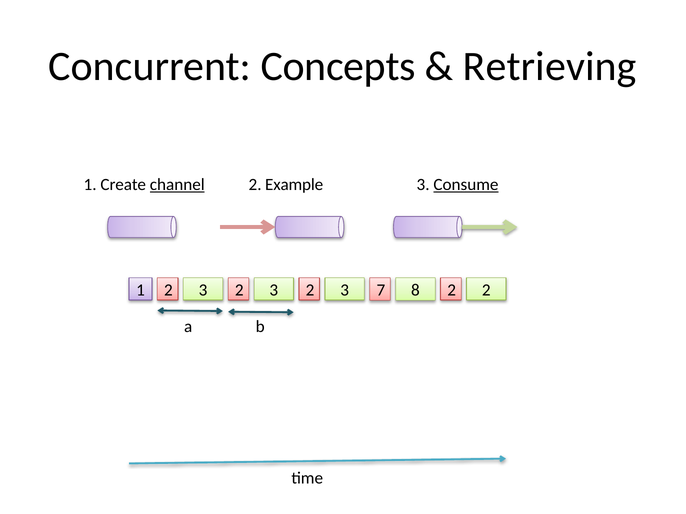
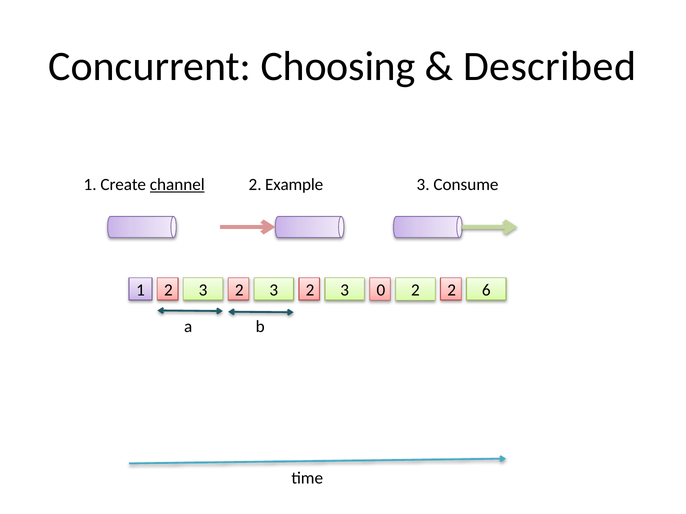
Concepts: Concepts -> Choosing
Retrieving: Retrieving -> Described
Consume underline: present -> none
7: 7 -> 0
3 8: 8 -> 2
1 2 2: 2 -> 6
